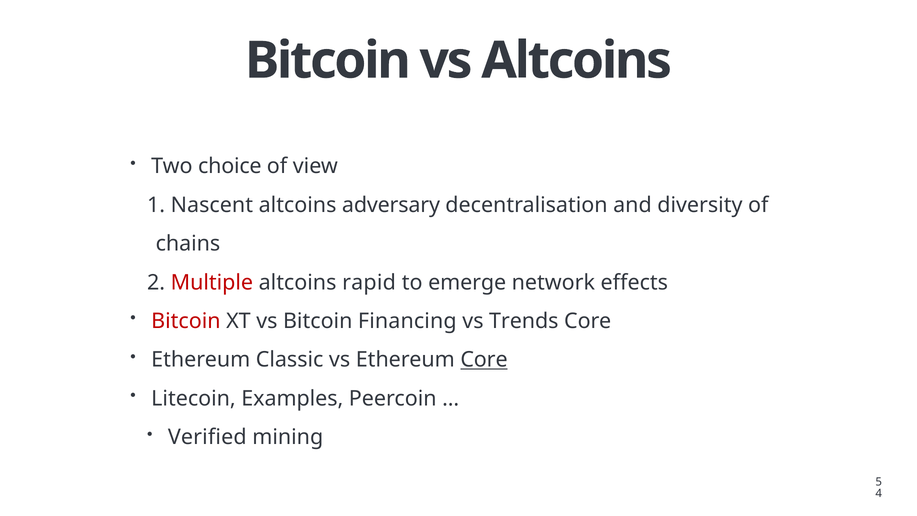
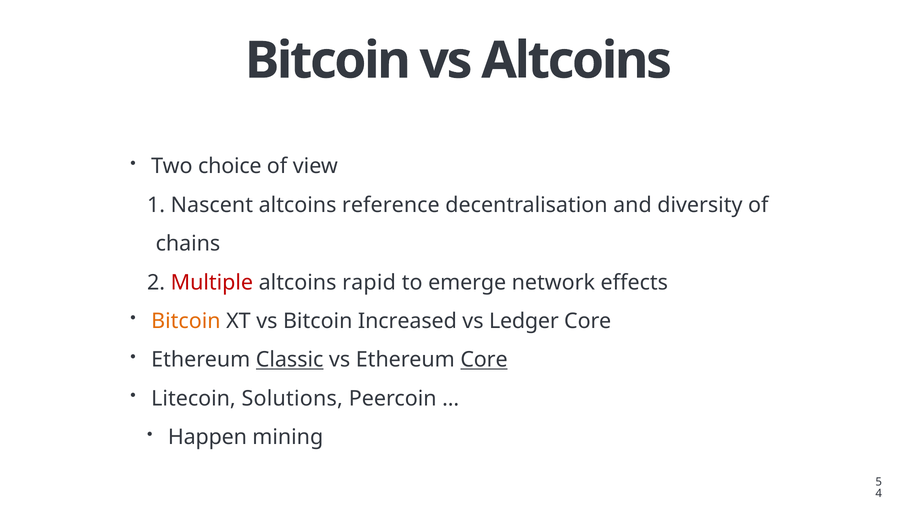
adversary: adversary -> reference
Bitcoin at (186, 321) colour: red -> orange
Financing: Financing -> Increased
Trends: Trends -> Ledger
Classic underline: none -> present
Examples: Examples -> Solutions
Verified: Verified -> Happen
